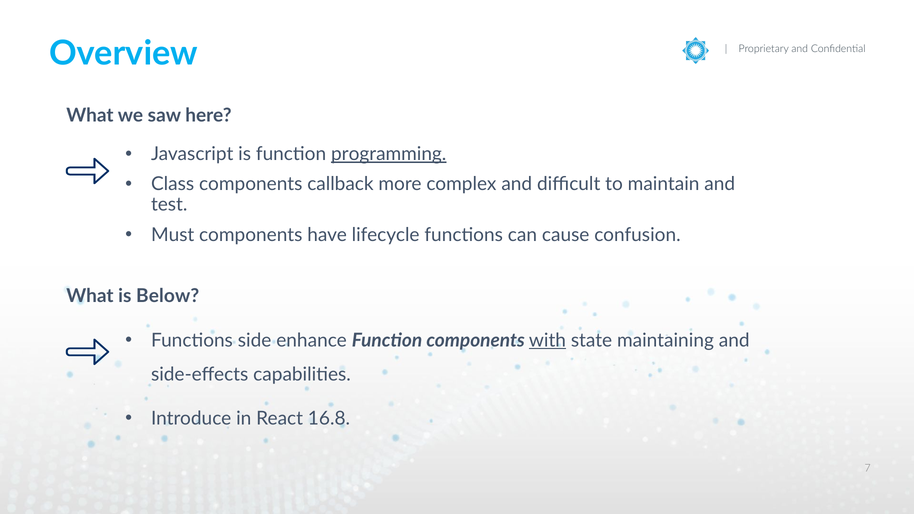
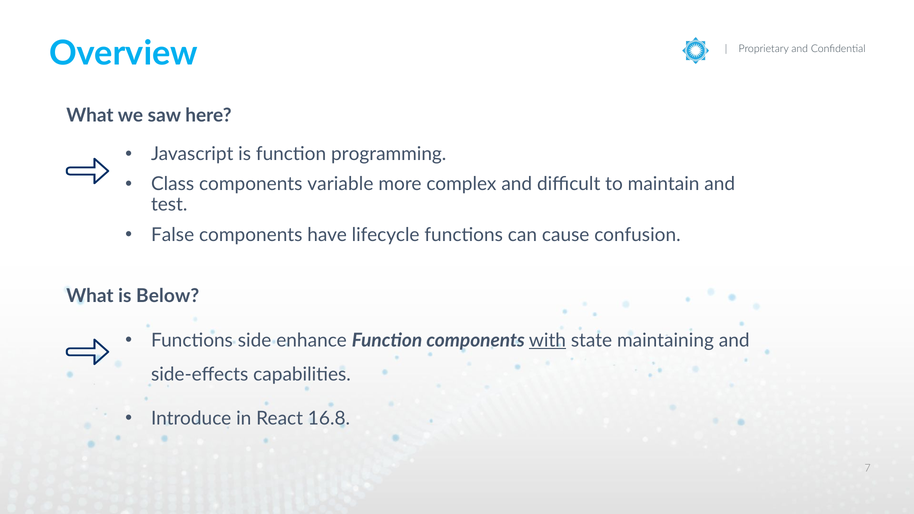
programming underline: present -> none
callback: callback -> variable
Must: Must -> False
